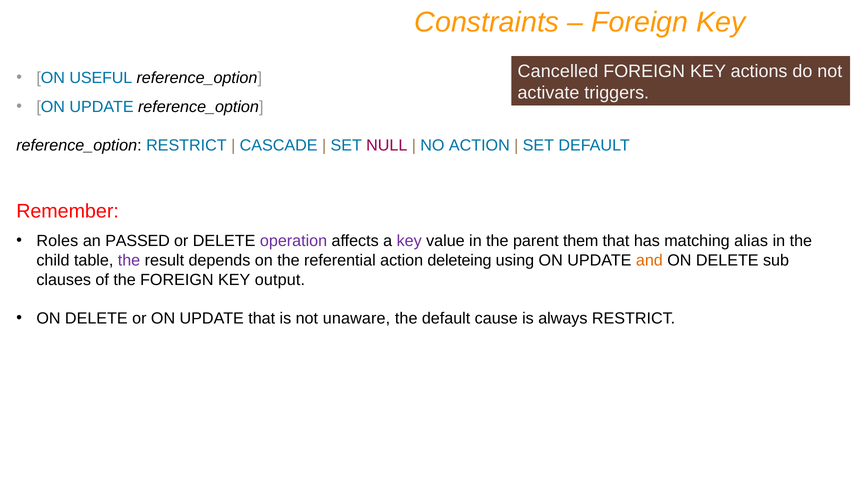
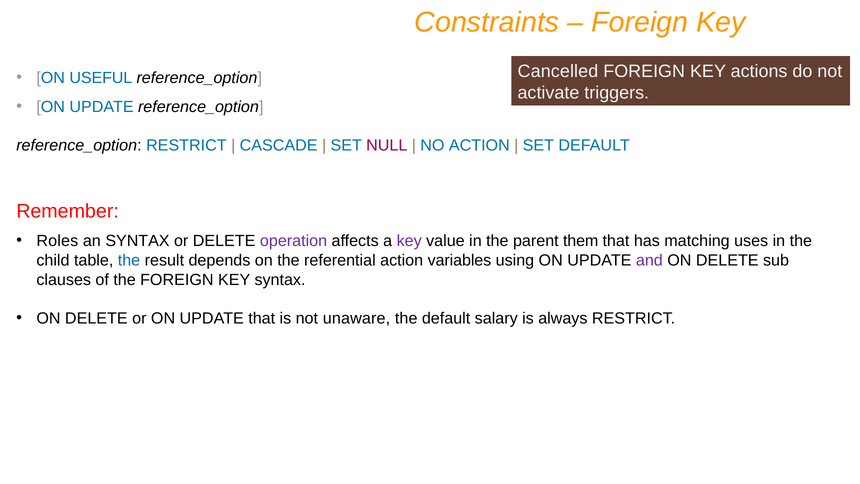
an PASSED: PASSED -> SYNTAX
alias: alias -> uses
the at (129, 260) colour: purple -> blue
deleteing: deleteing -> variables
and colour: orange -> purple
KEY output: output -> syntax
cause: cause -> salary
